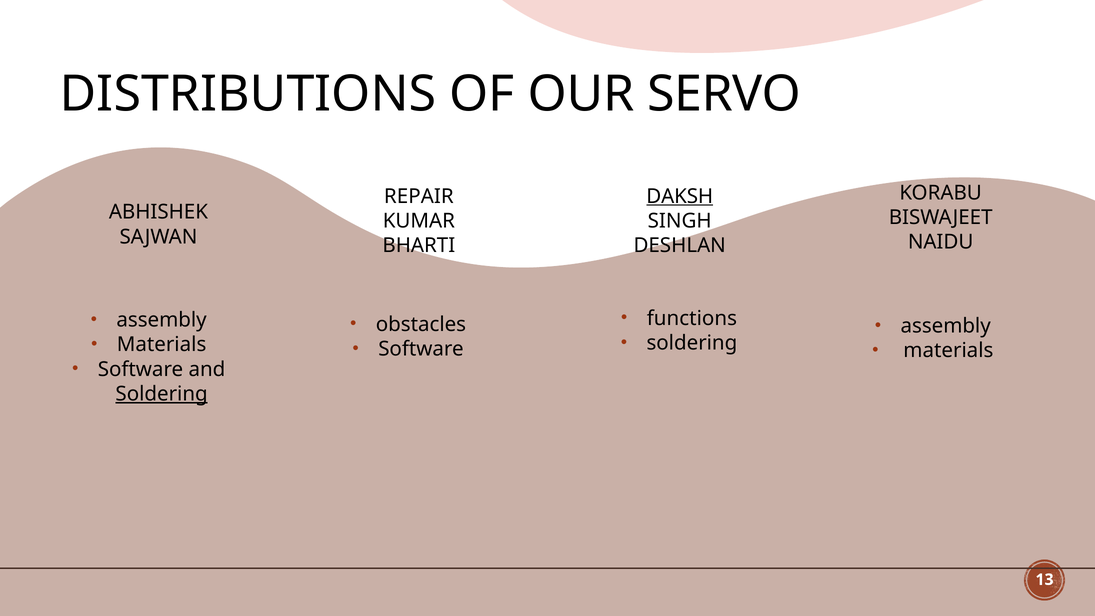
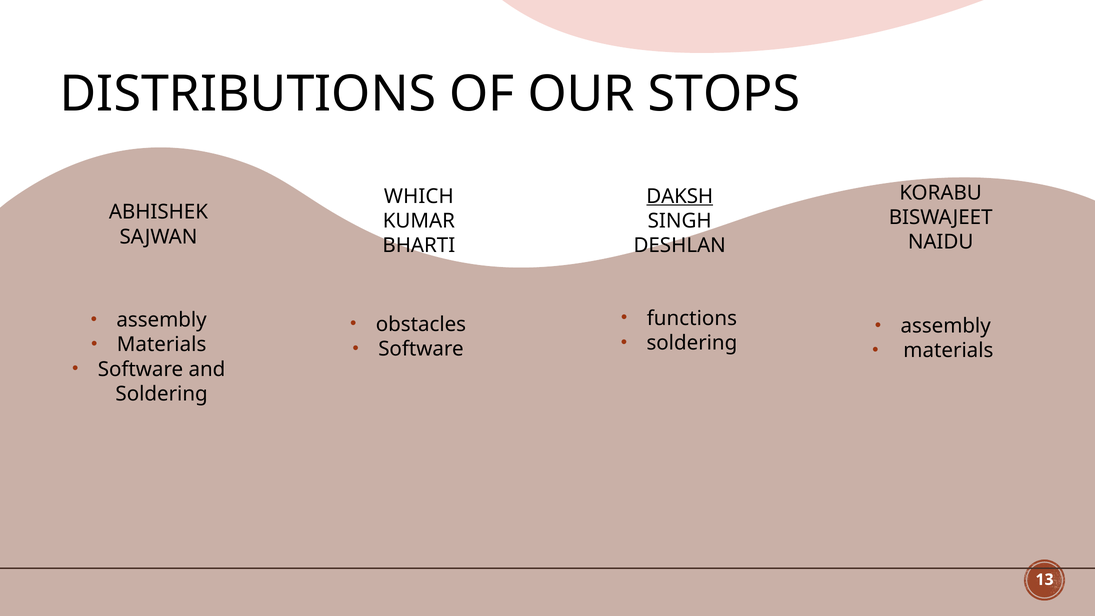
SERVO: SERVO -> STOPS
REPAIR: REPAIR -> WHICH
Soldering at (162, 394) underline: present -> none
